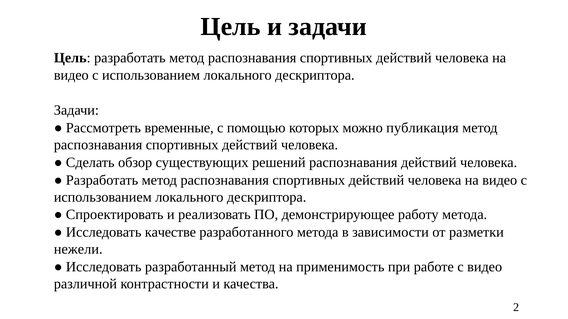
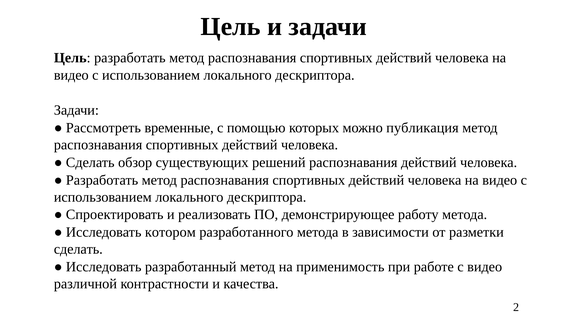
качестве: качестве -> котором
нежели at (78, 250): нежели -> сделать
